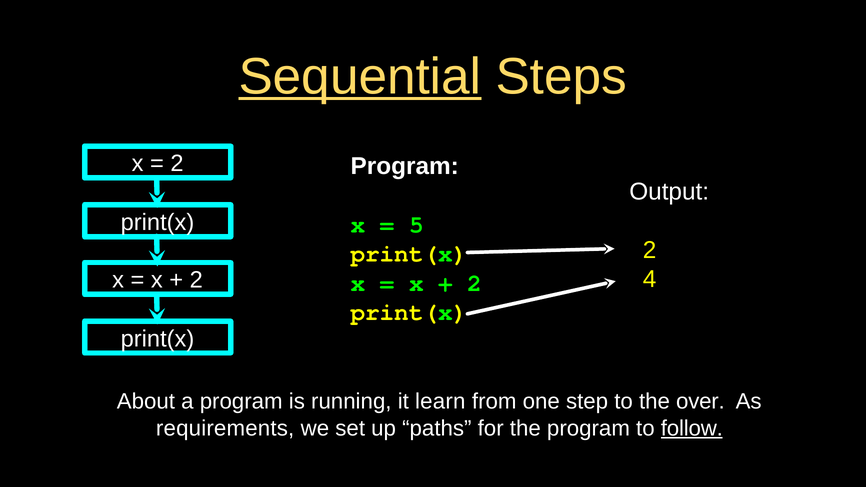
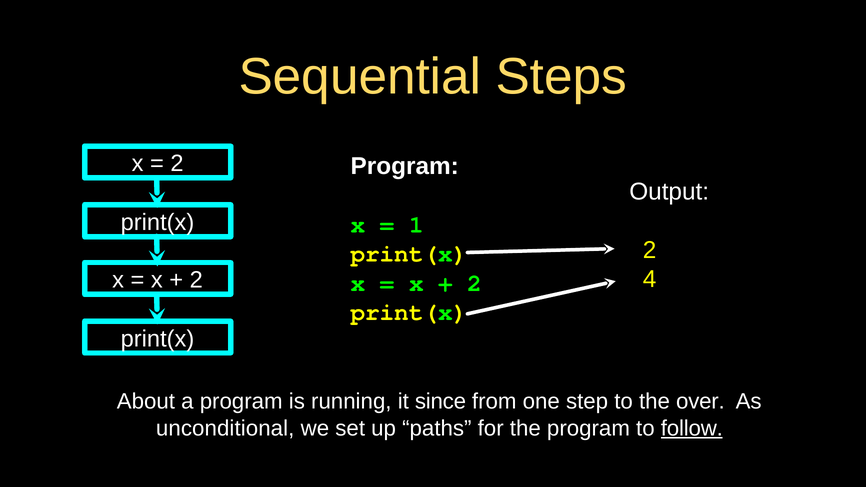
Sequential underline: present -> none
5: 5 -> 1
learn: learn -> since
requirements: requirements -> unconditional
